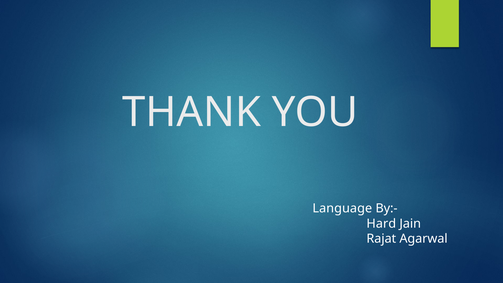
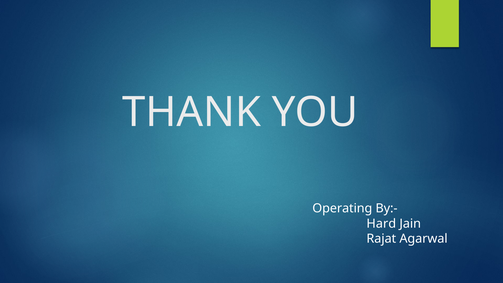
Language: Language -> Operating
